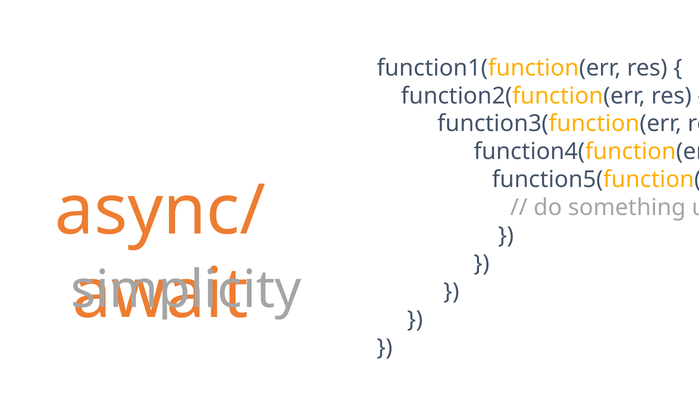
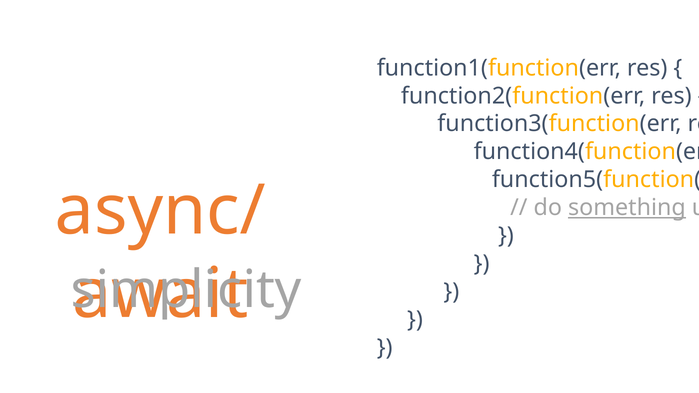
something underline: none -> present
